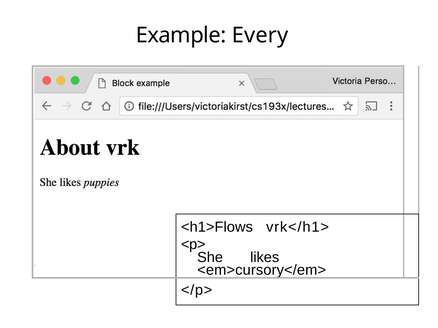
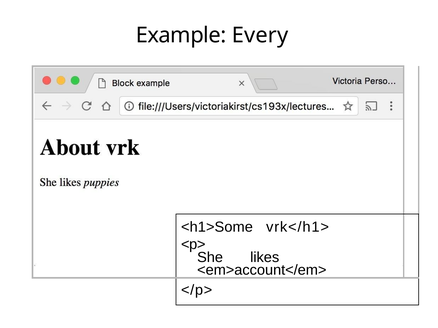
<h1>Flows: <h1>Flows -> <h1>Some
<em>cursory</em>: <em>cursory</em> -> <em>account</em>
